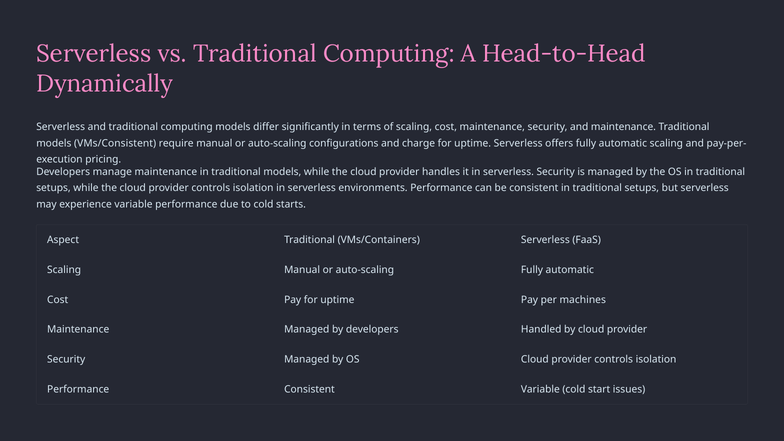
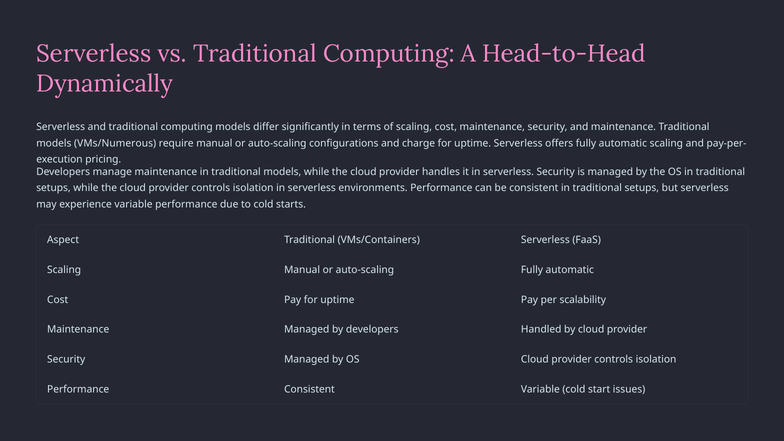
VMs/Consistent: VMs/Consistent -> VMs/Numerous
machines: machines -> scalability
